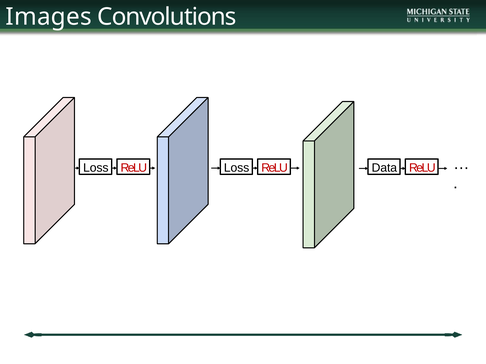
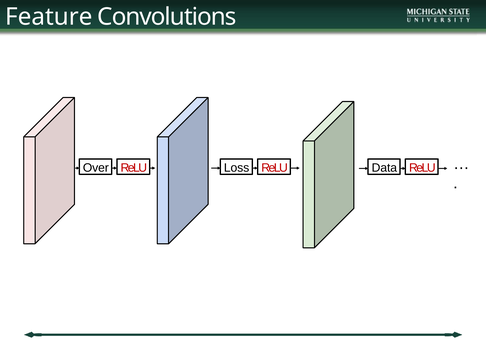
Images: Images -> Feature
Loss at (96, 168): Loss -> Over
